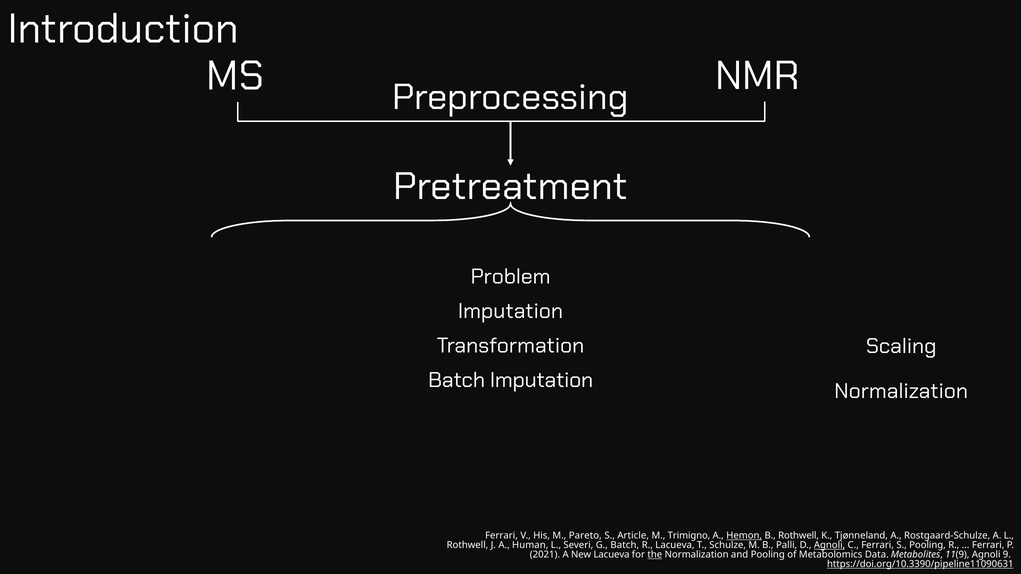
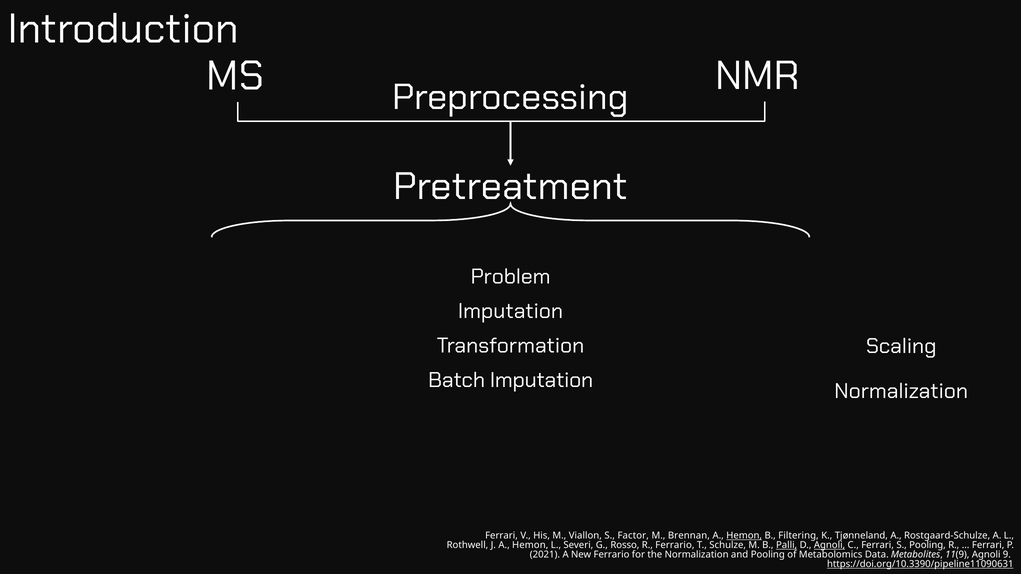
Pareto: Pareto -> Viallon
Article: Article -> Factor
Trimigno: Trimigno -> Brennan
B Rothwell: Rothwell -> Filtering
J A Human: Human -> Hemon
G Batch: Batch -> Rosso
R Lacueva: Lacueva -> Ferrario
Palli underline: none -> present
New Lacueva: Lacueva -> Ferrario
the underline: present -> none
